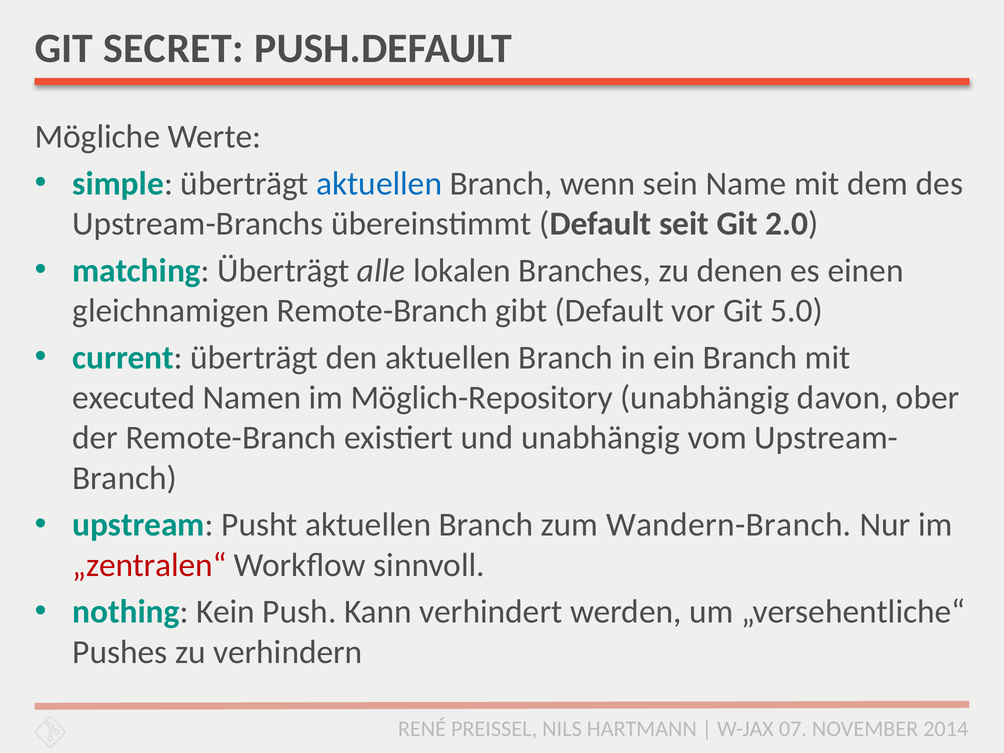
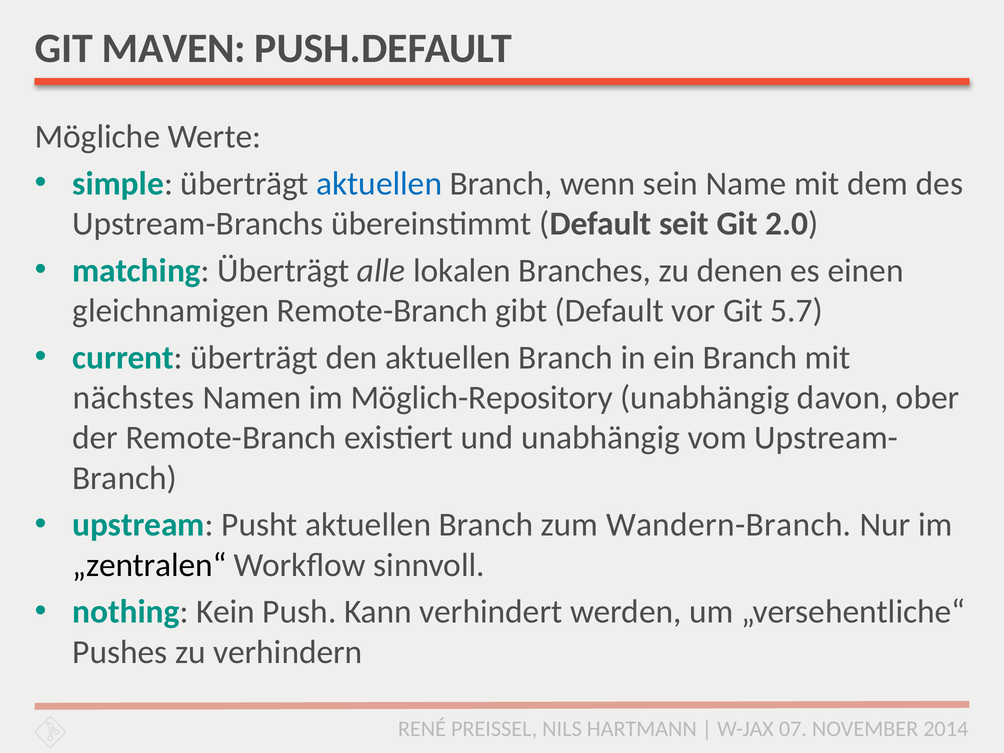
SECRET: SECRET -> MAVEN
5.0: 5.0 -> 5.7
executed: executed -> nächstes
„zentralen“ colour: red -> black
